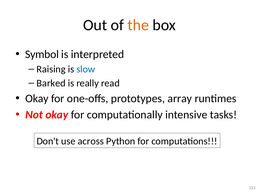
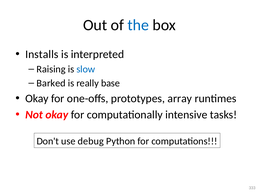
the colour: orange -> blue
Symbol: Symbol -> Installs
read: read -> base
across: across -> debug
